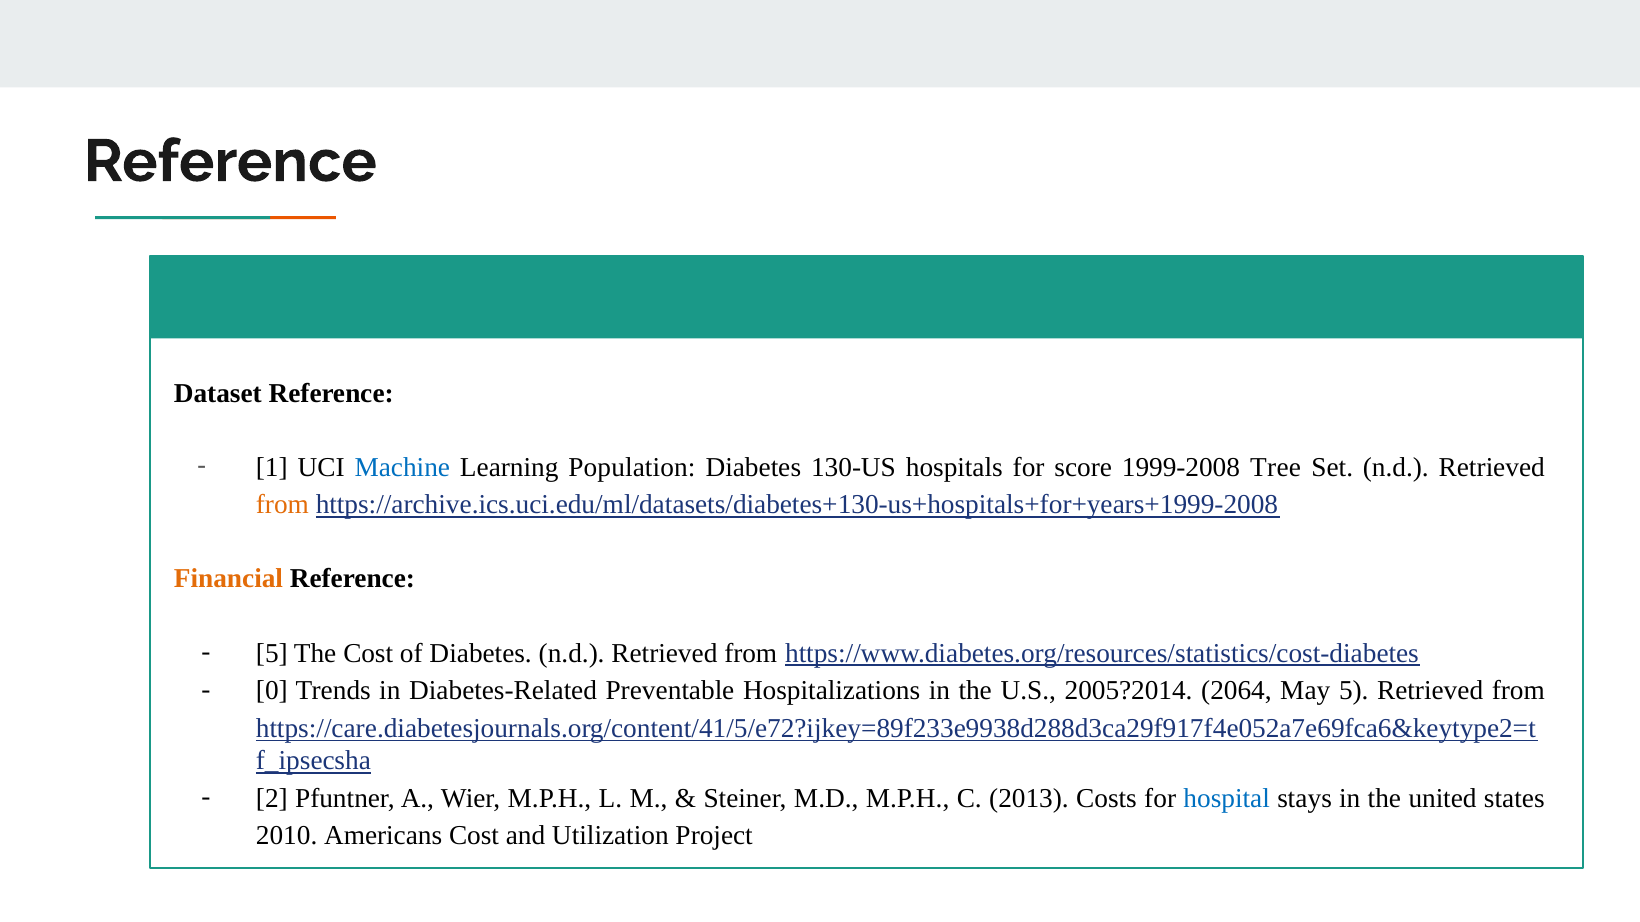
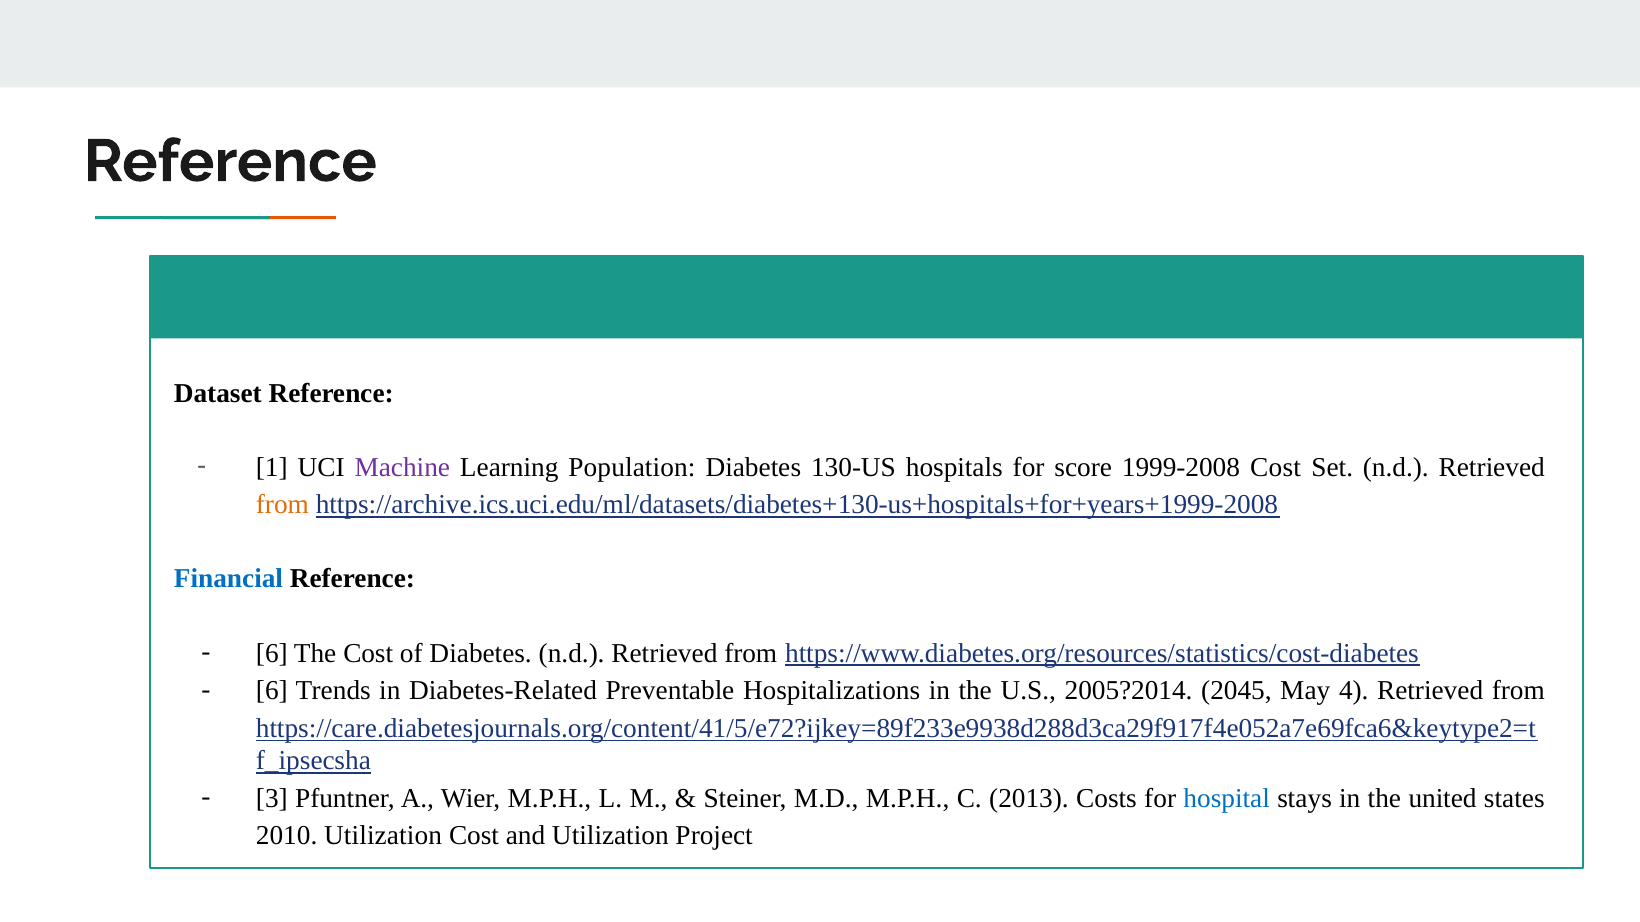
Machine colour: blue -> purple
1999-2008 Tree: Tree -> Cost
Financial colour: orange -> blue
5 at (272, 653): 5 -> 6
0 at (272, 691): 0 -> 6
2064: 2064 -> 2045
May 5: 5 -> 4
2: 2 -> 3
2010 Americans: Americans -> Utilization
